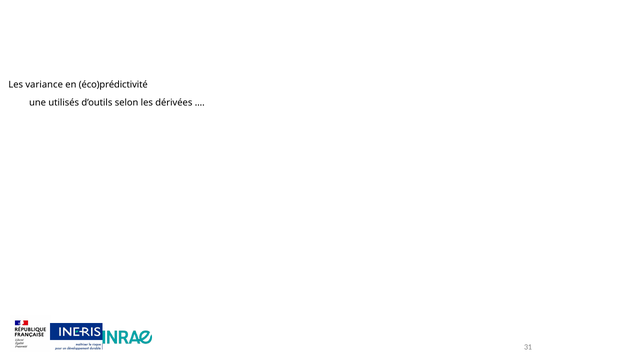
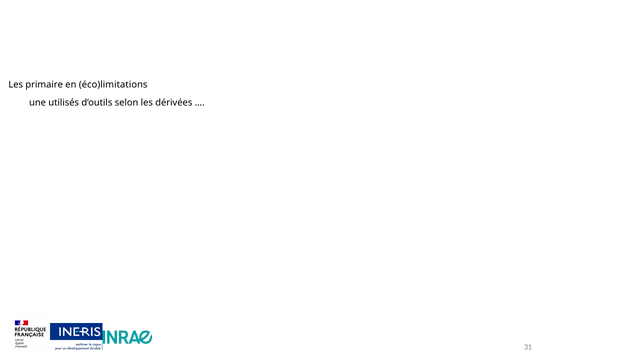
variance: variance -> primaire
éco)prédictivité: éco)prédictivité -> éco)limitations
